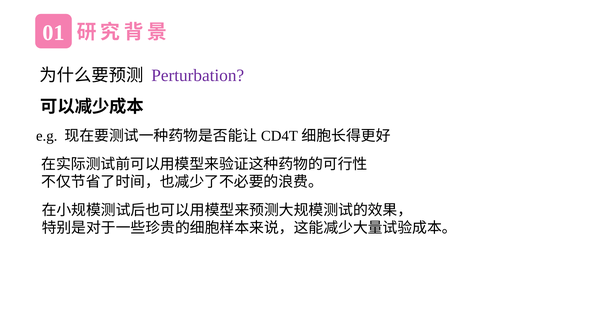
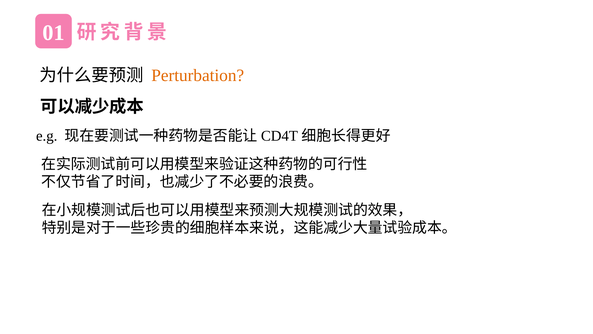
Perturbation colour: purple -> orange
